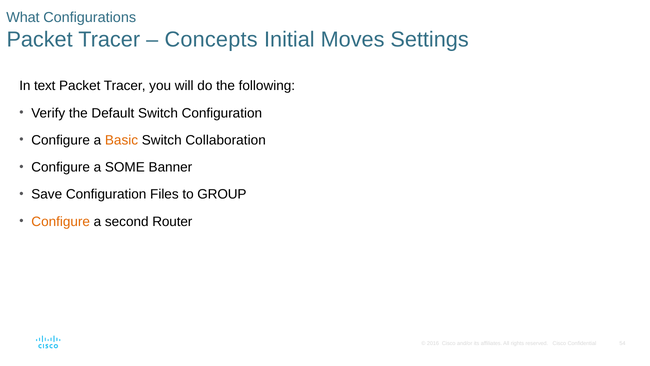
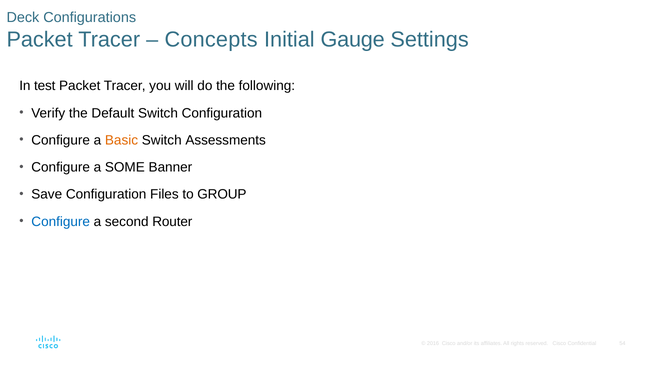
What: What -> Deck
Moves: Moves -> Gauge
text: text -> test
Collaboration: Collaboration -> Assessments
Configure at (61, 221) colour: orange -> blue
